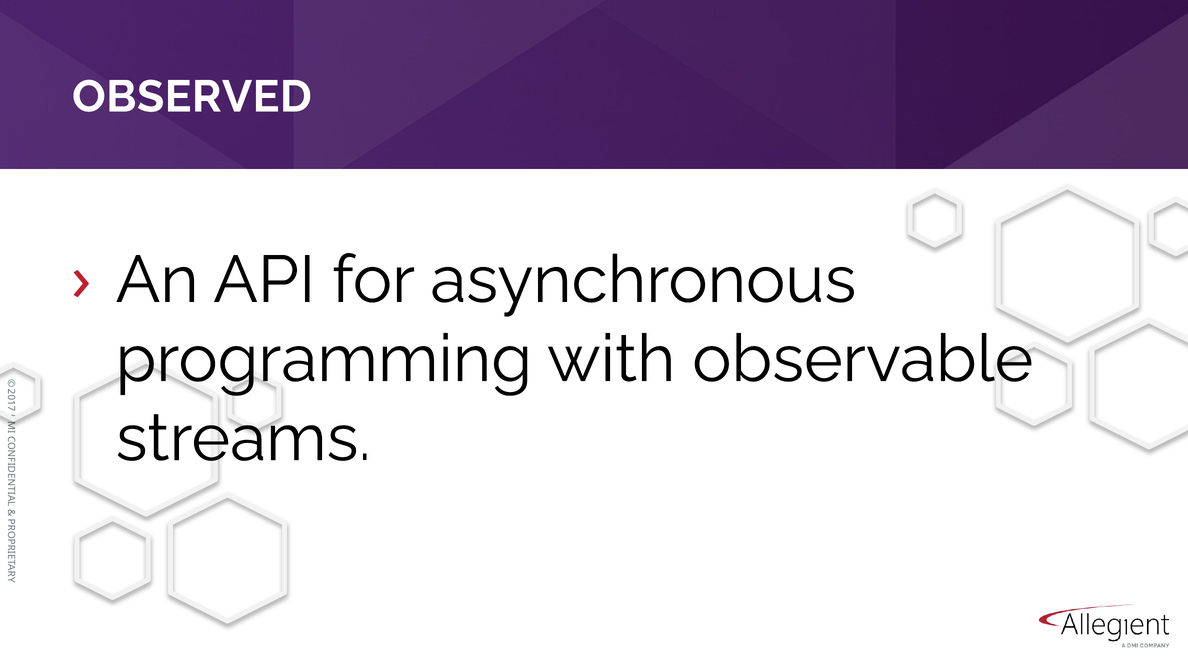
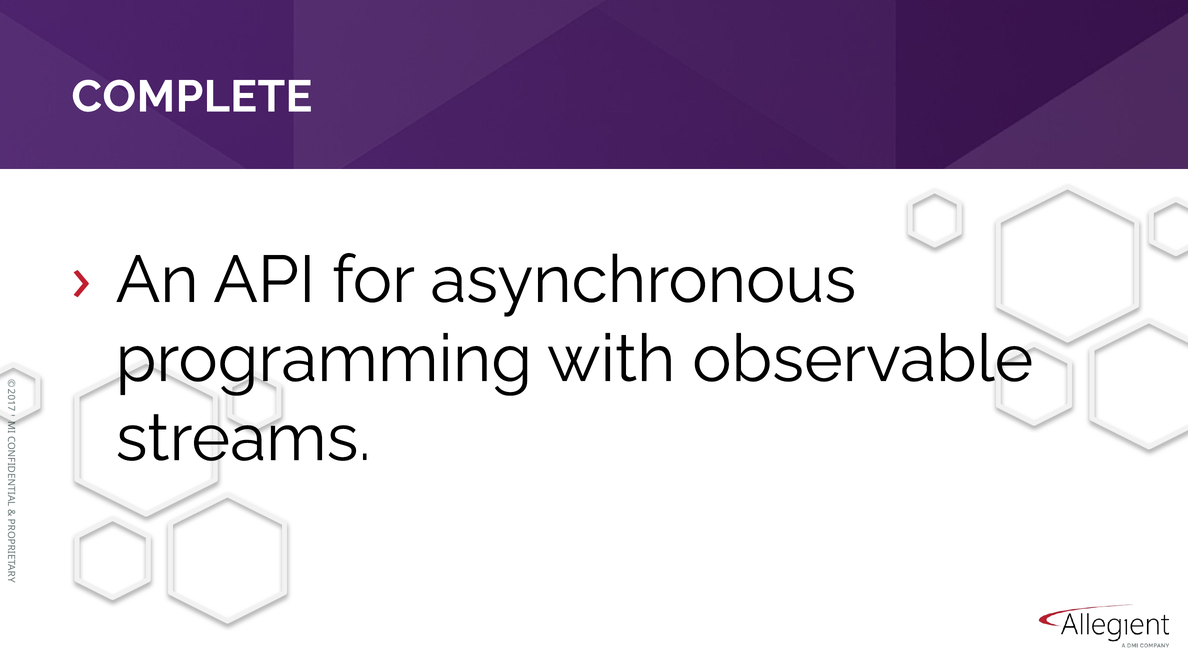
OBSERVED: OBSERVED -> COMPLETE
